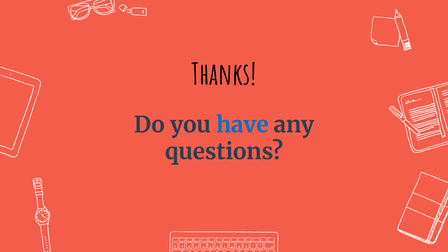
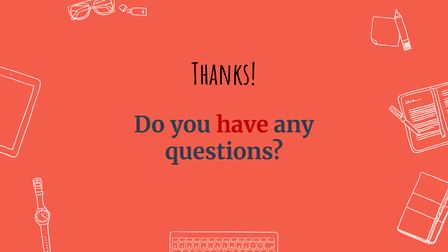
have colour: blue -> red
